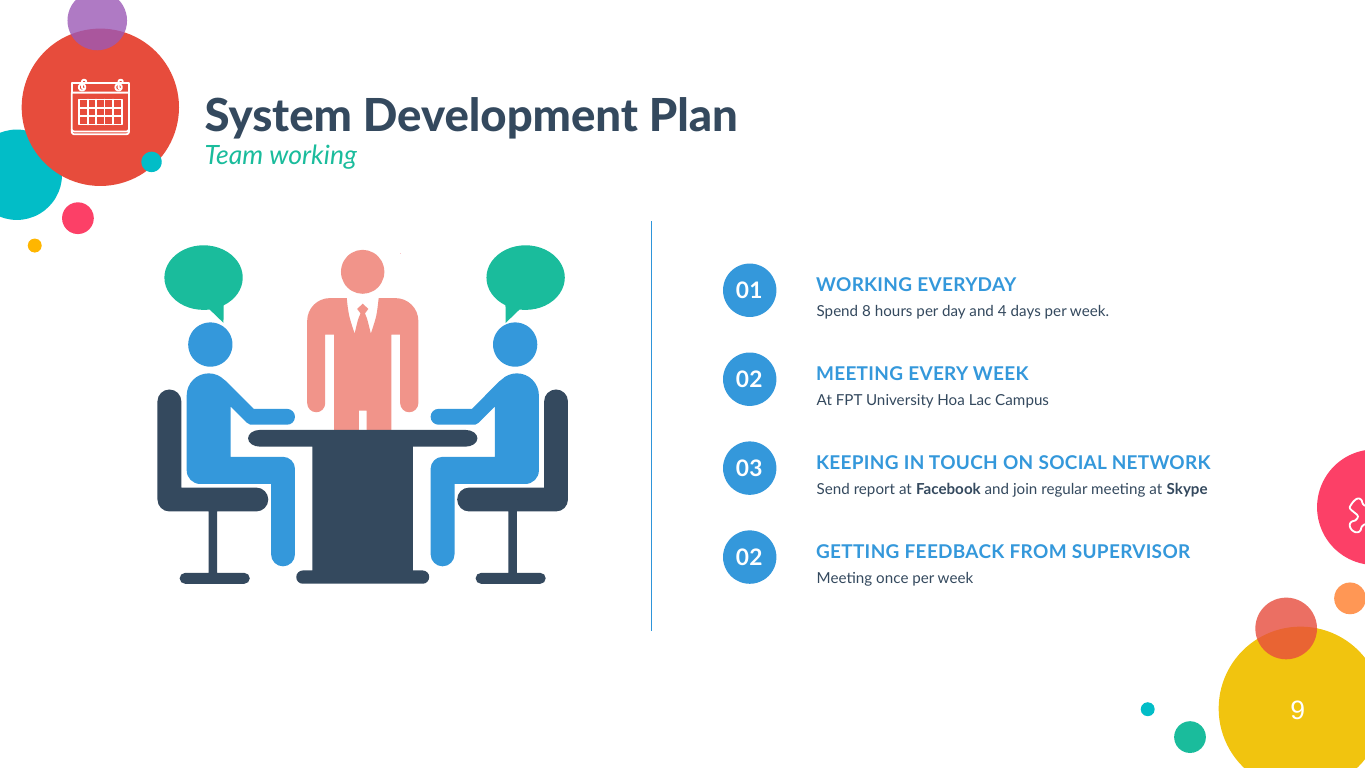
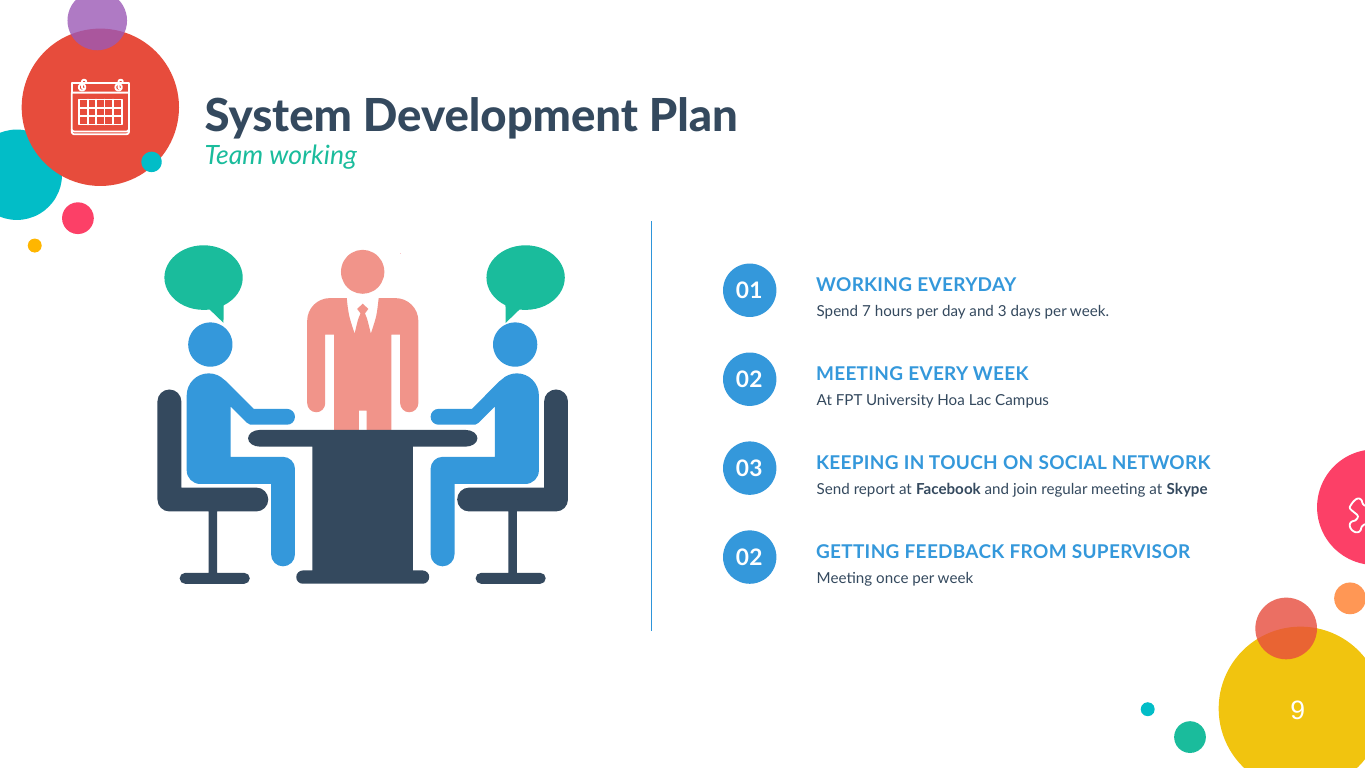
8: 8 -> 7
4: 4 -> 3
